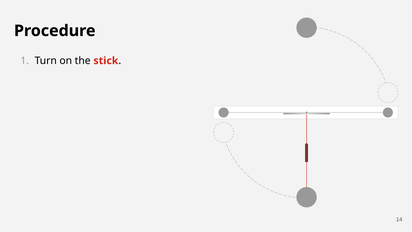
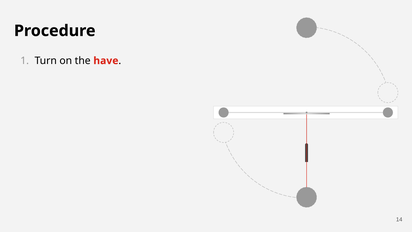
stick: stick -> have
